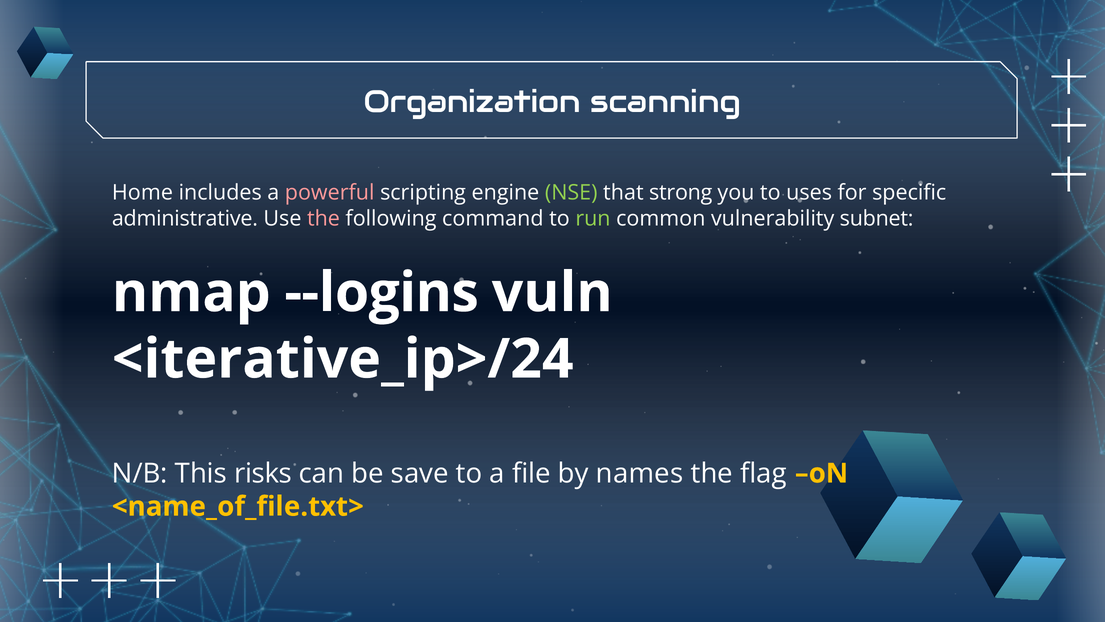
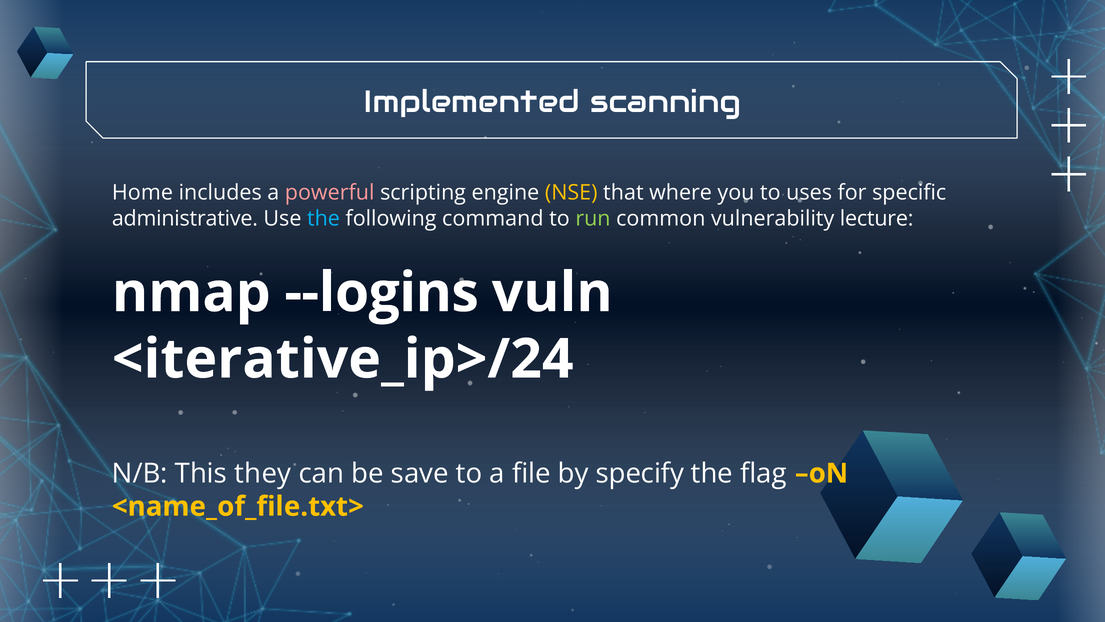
Organization: Organization -> Implemented
NSE colour: light green -> yellow
strong: strong -> where
the at (323, 219) colour: pink -> light blue
subnet: subnet -> lecture
risks: risks -> they
names: names -> specify
